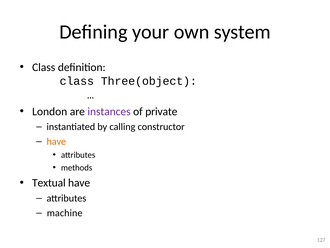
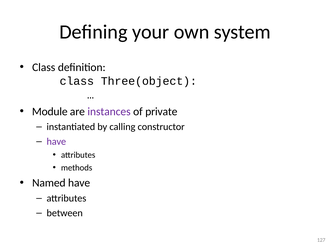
London: London -> Module
have at (56, 141) colour: orange -> purple
Textual: Textual -> Named
machine: machine -> between
